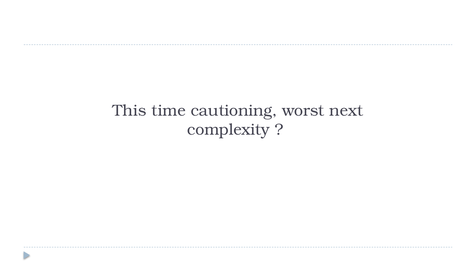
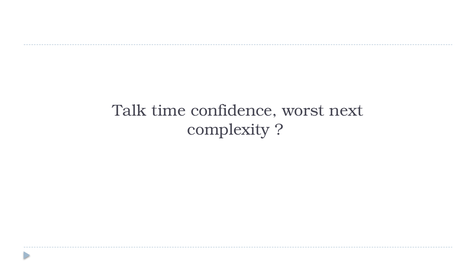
This: This -> Talk
cautioning: cautioning -> confidence
